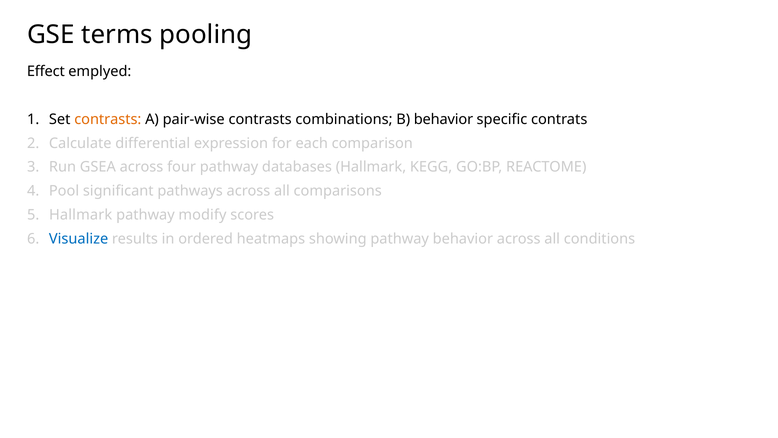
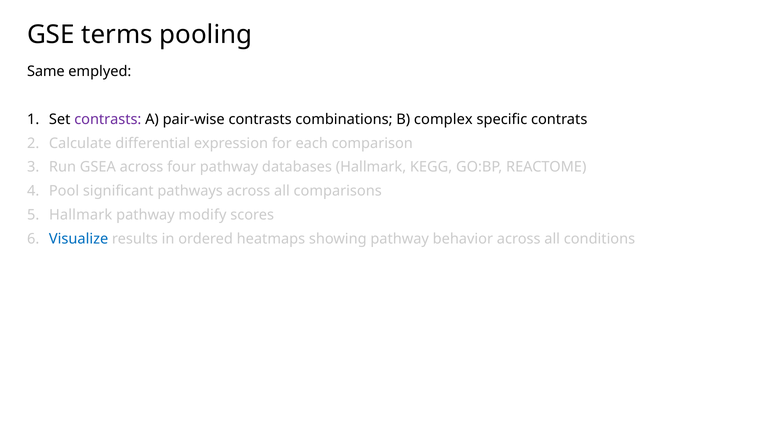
Effect: Effect -> Same
contrasts at (108, 119) colour: orange -> purple
B behavior: behavior -> complex
